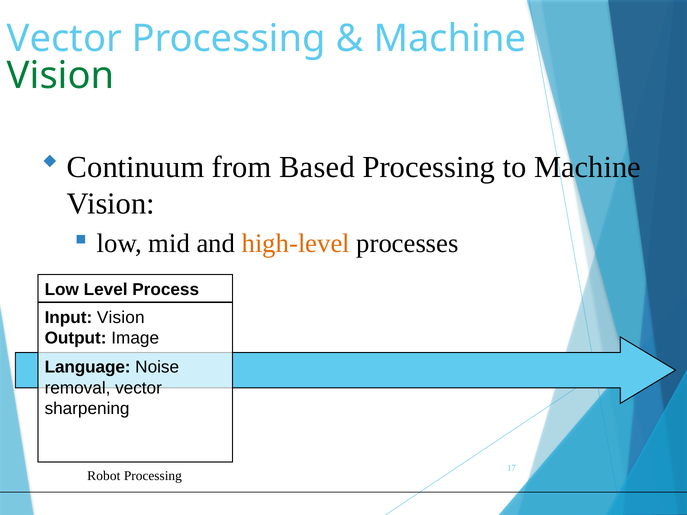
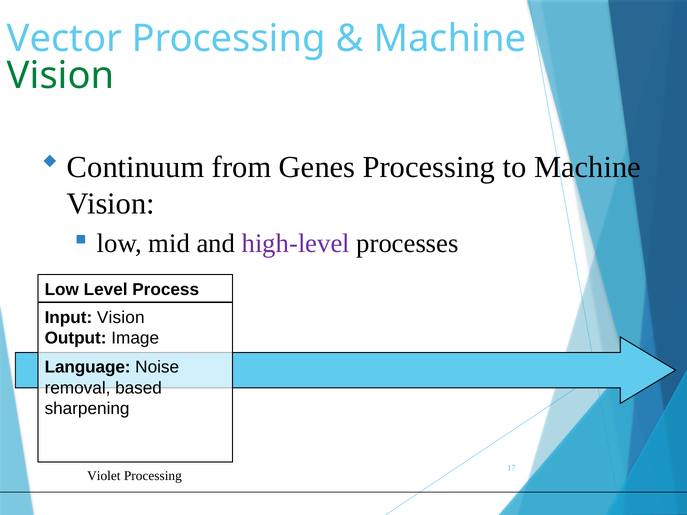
Based: Based -> Genes
high-level colour: orange -> purple
removal vector: vector -> based
Robot: Robot -> Violet
